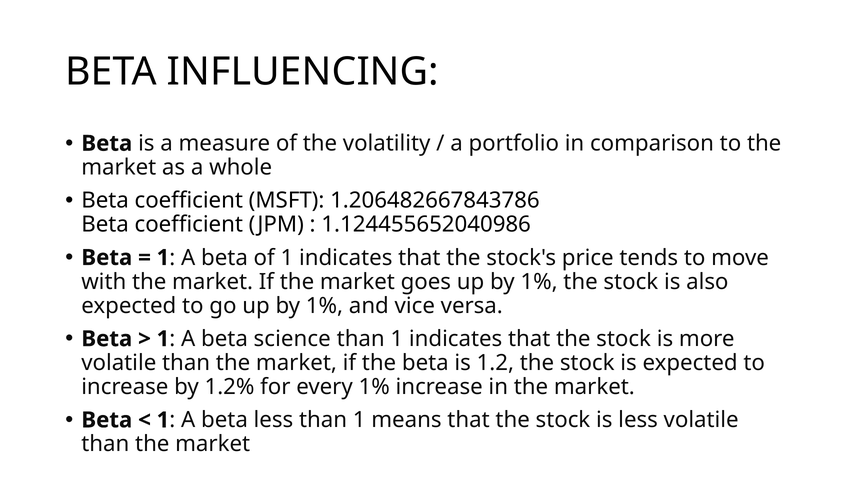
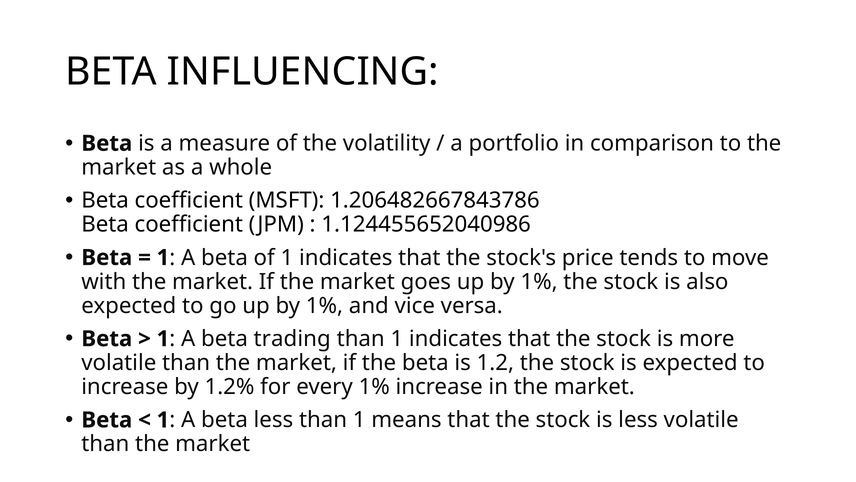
science: science -> trading
